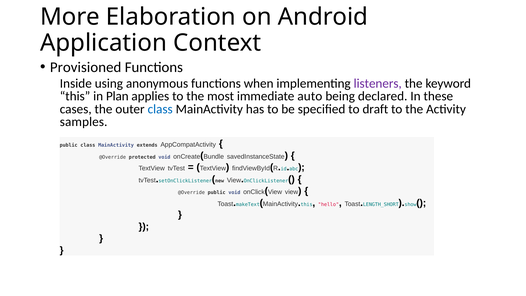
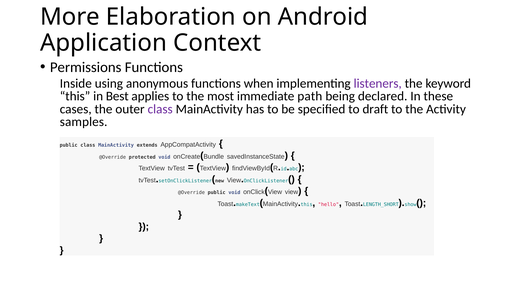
Provisioned: Provisioned -> Permissions
Plan: Plan -> Best
auto: auto -> path
class at (160, 109) colour: blue -> purple
